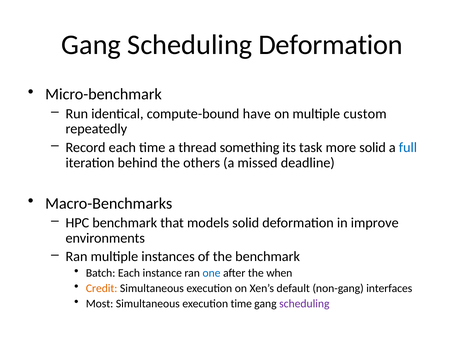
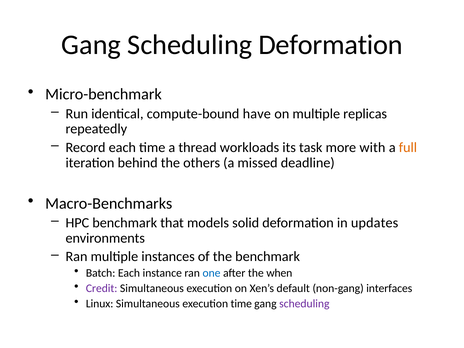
custom: custom -> replicas
something: something -> workloads
more solid: solid -> with
full colour: blue -> orange
improve: improve -> updates
Credit colour: orange -> purple
Most: Most -> Linux
